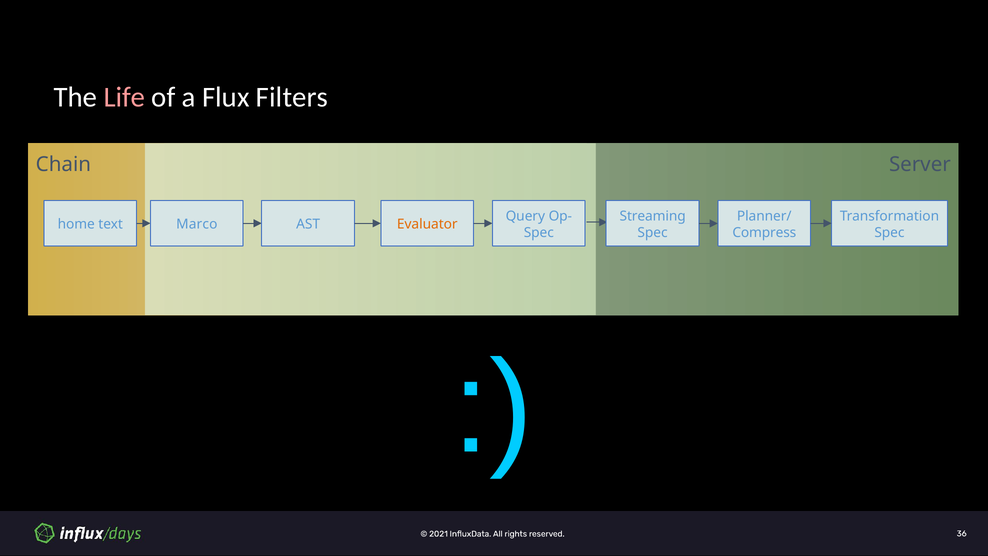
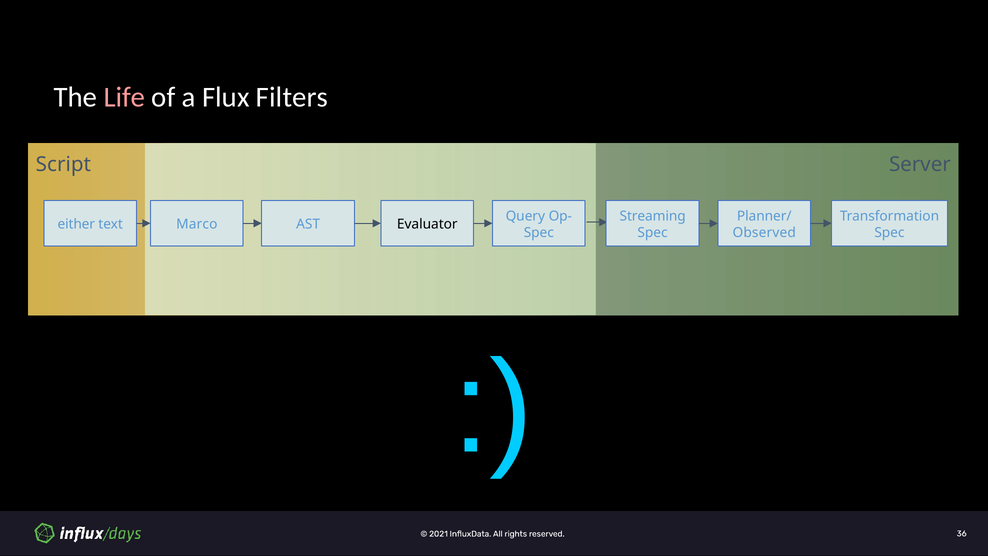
Chain: Chain -> Script
home: home -> either
Evaluator colour: orange -> black
Compress: Compress -> Observed
